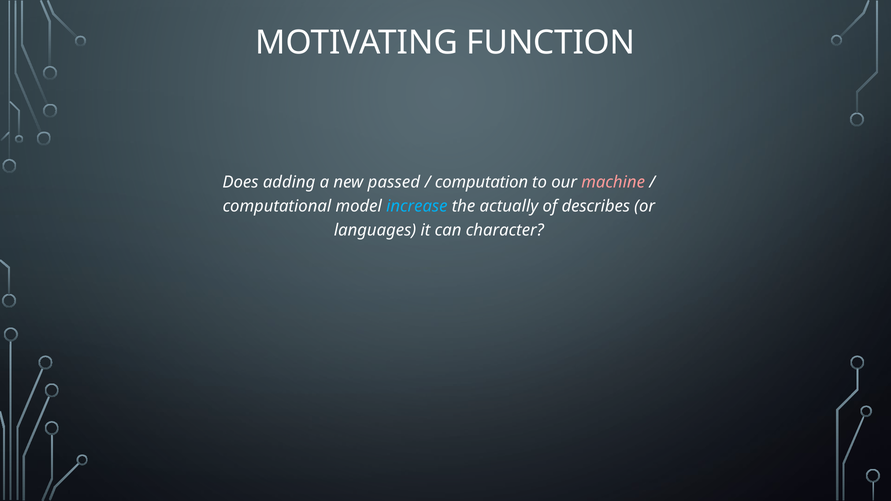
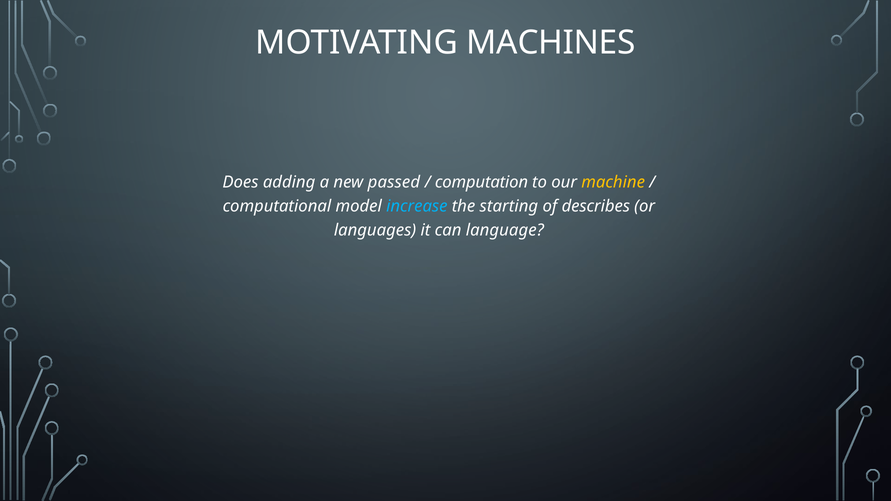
FUNCTION: FUNCTION -> MACHINES
machine colour: pink -> yellow
actually: actually -> starting
character: character -> language
